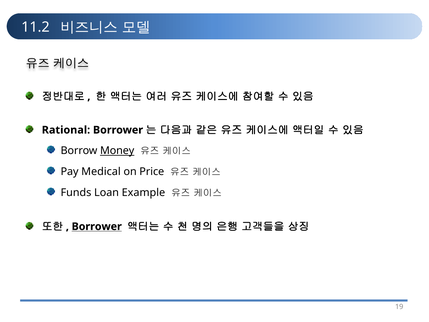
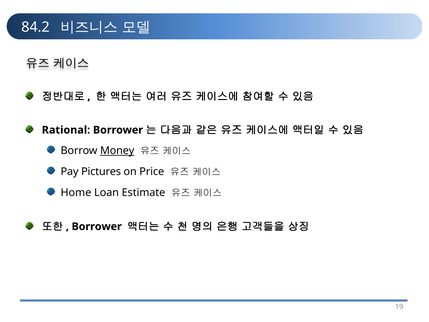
11.2: 11.2 -> 84.2
Medical: Medical -> Pictures
Funds: Funds -> Home
Example: Example -> Estimate
Borrower at (97, 226) underline: present -> none
